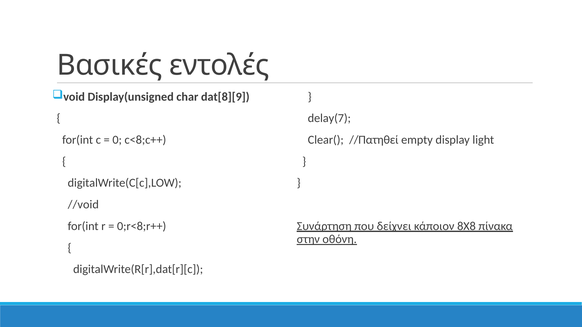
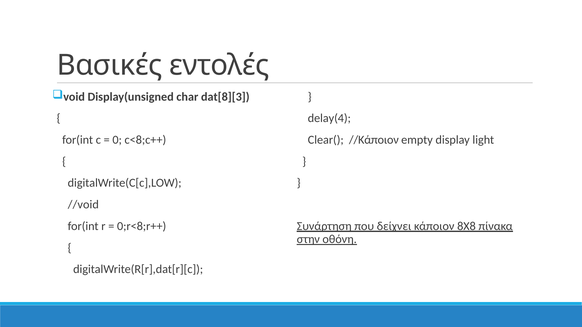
dat[8][9: dat[8][9 -> dat[8][3
delay(7: delay(7 -> delay(4
//Πατηθεί: //Πατηθεί -> //Κάποιον
